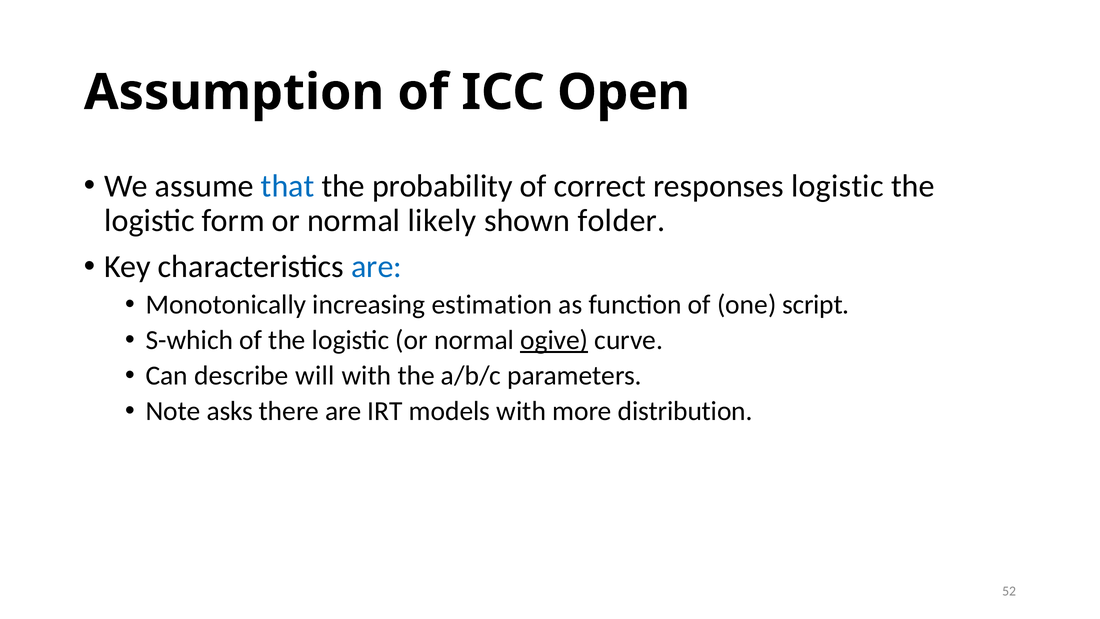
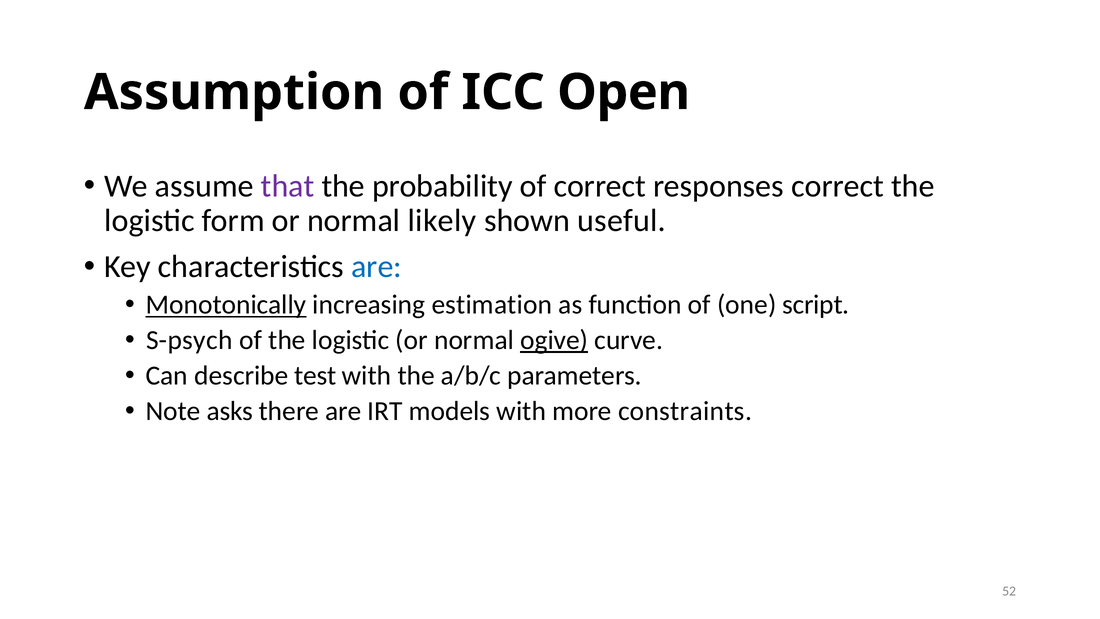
that colour: blue -> purple
responses logistic: logistic -> correct
folder: folder -> useful
Monotonically underline: none -> present
S-which: S-which -> S-psych
will: will -> test
distribution: distribution -> constraints
